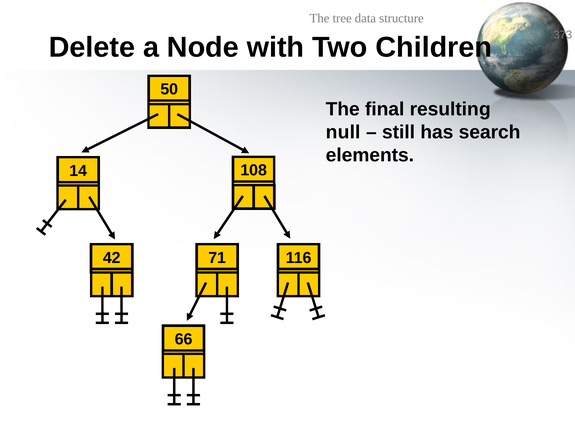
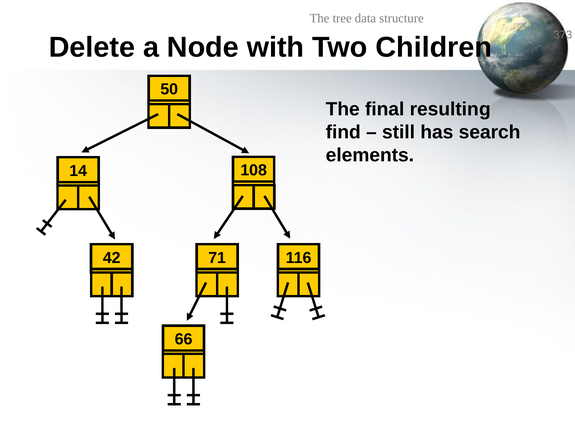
null: null -> find
